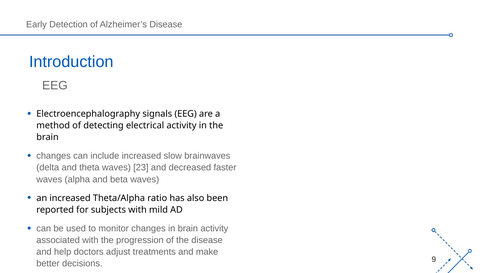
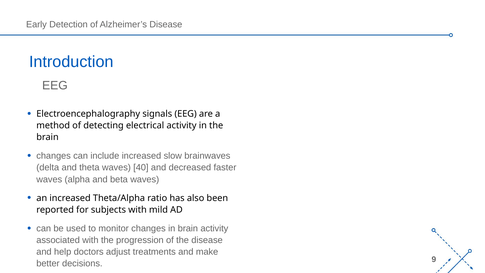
23: 23 -> 40
